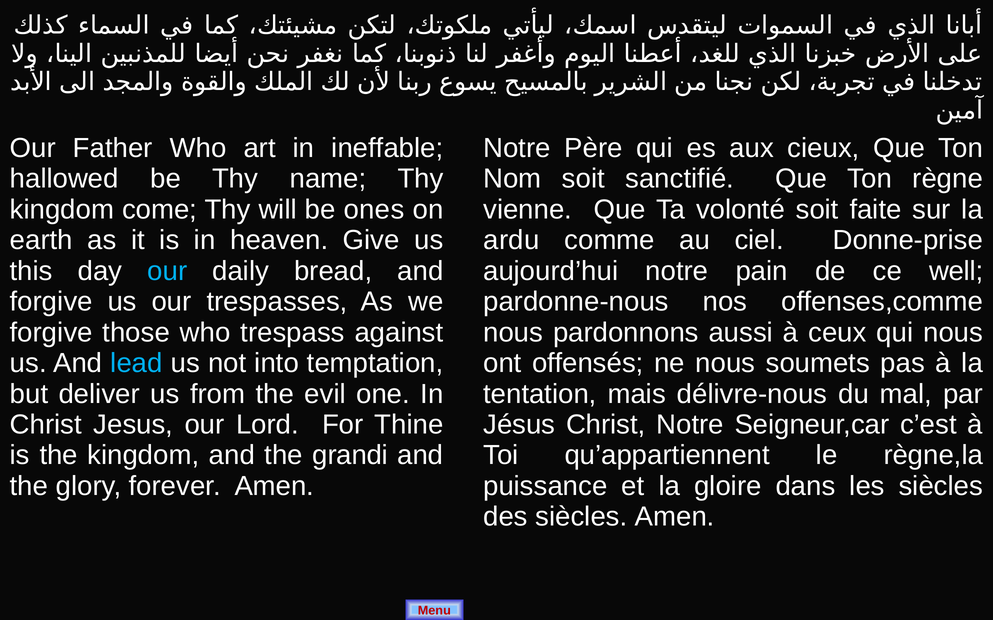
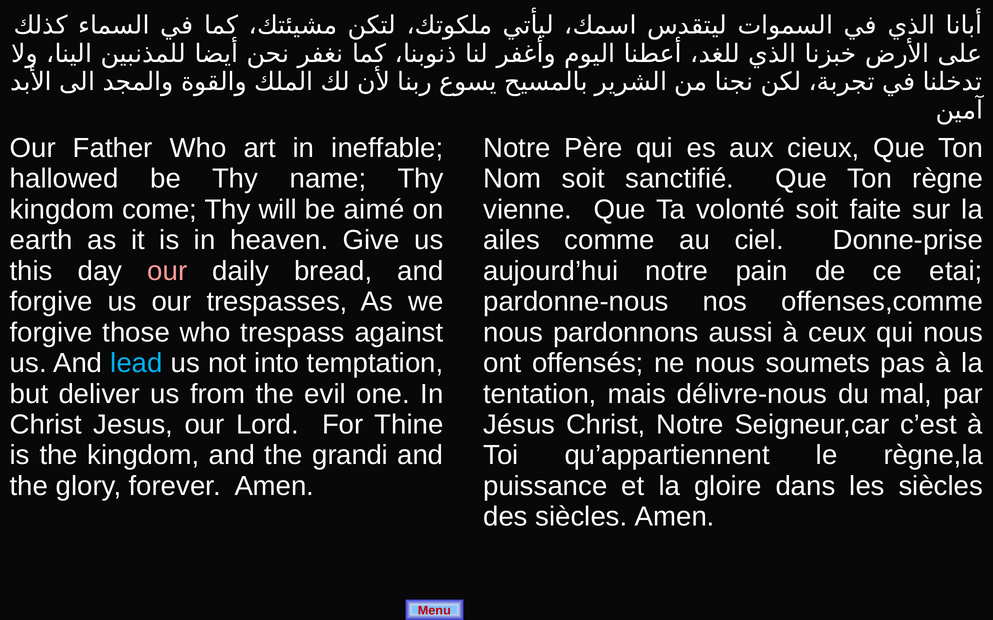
ones: ones -> aimé
ardu: ardu -> ailes
our at (167, 271) colour: light blue -> pink
well: well -> etai
